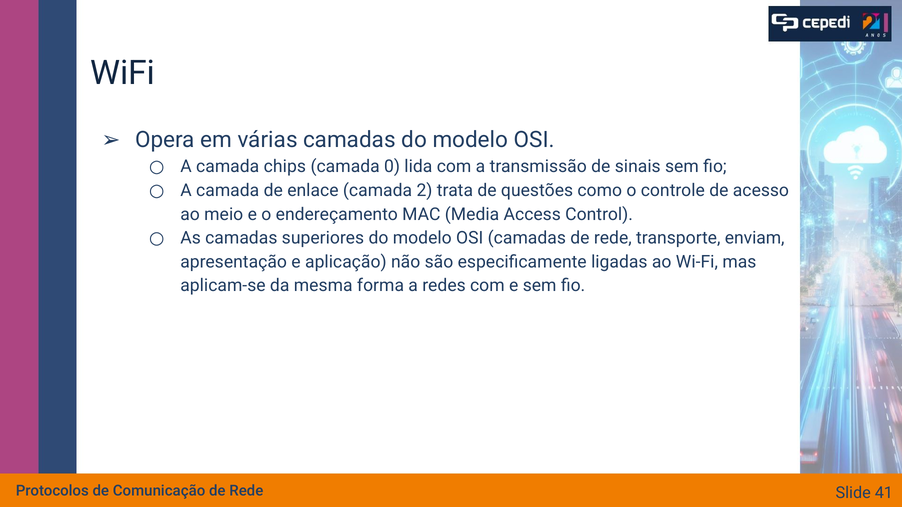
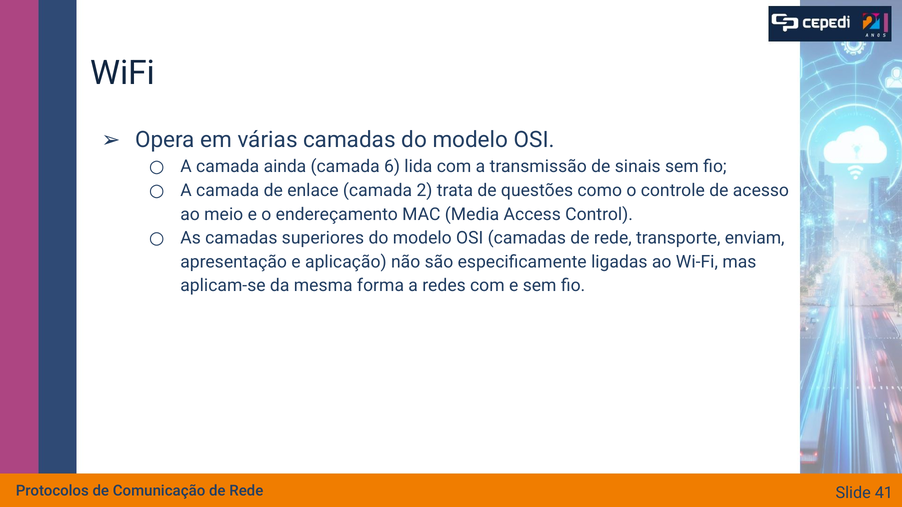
chips: chips -> ainda
0: 0 -> 6
